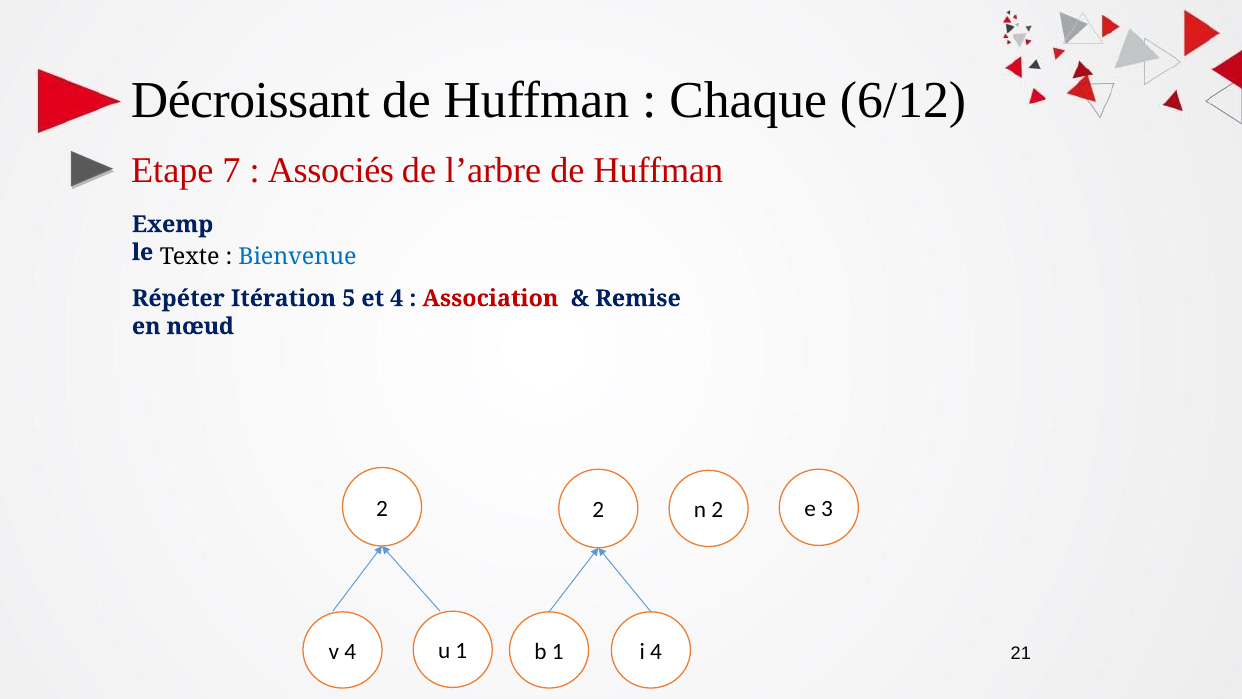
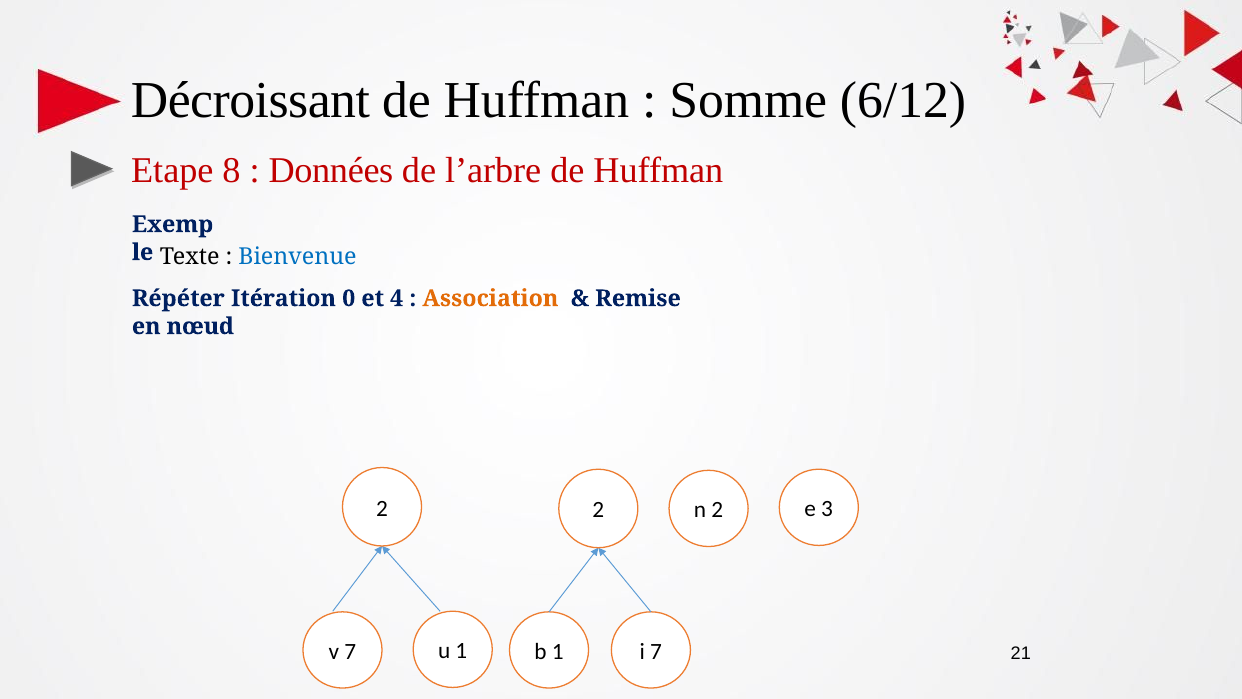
Chaque: Chaque -> Somme
7: 7 -> 8
Associés: Associés -> Données
5: 5 -> 0
Association colour: red -> orange
v 4: 4 -> 7
i 4: 4 -> 7
